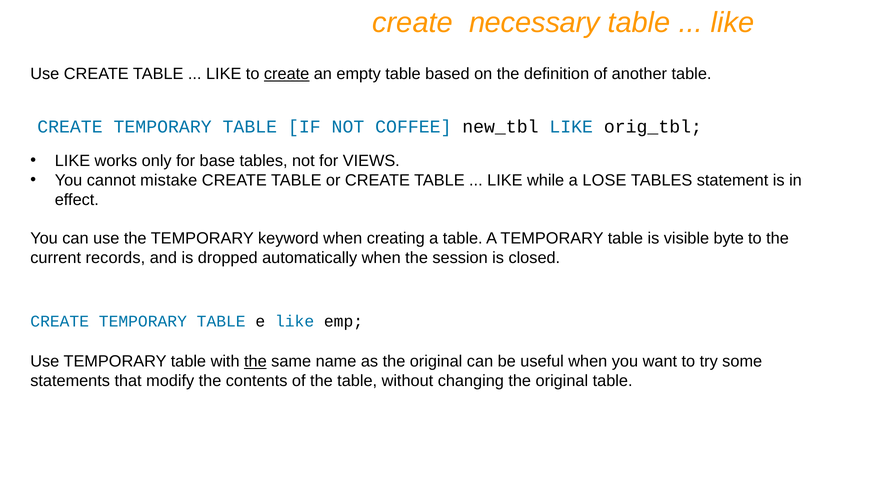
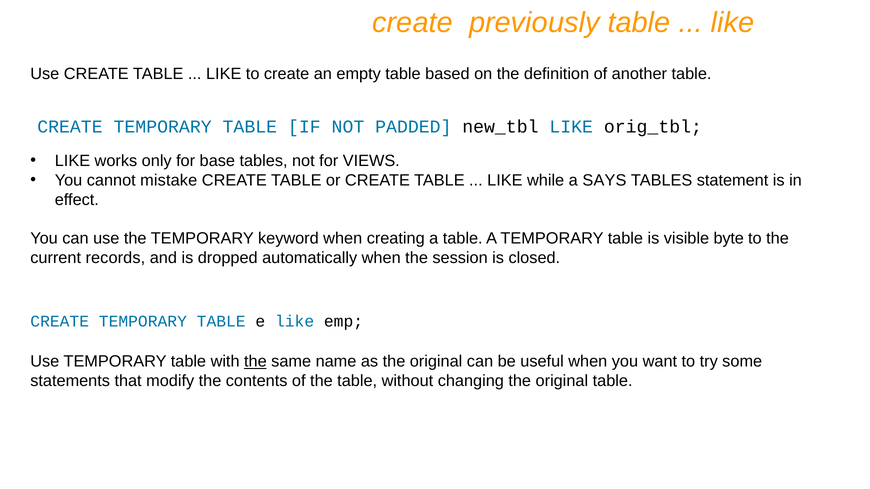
necessary: necessary -> previously
create at (287, 74) underline: present -> none
COFFEE: COFFEE -> PADDED
LOSE: LOSE -> SAYS
